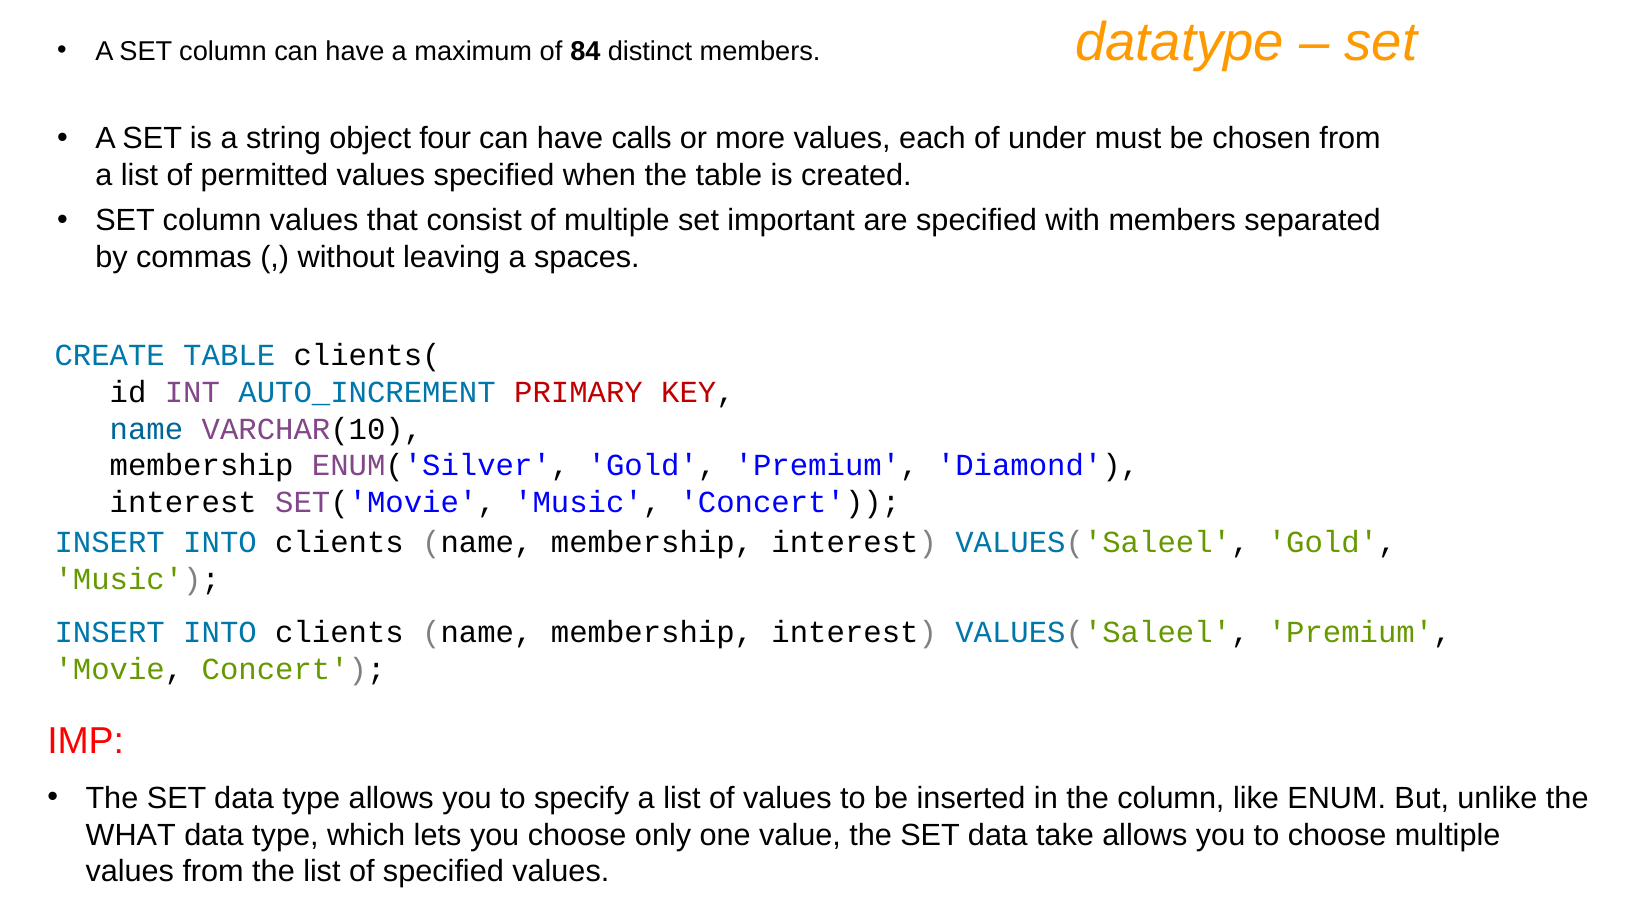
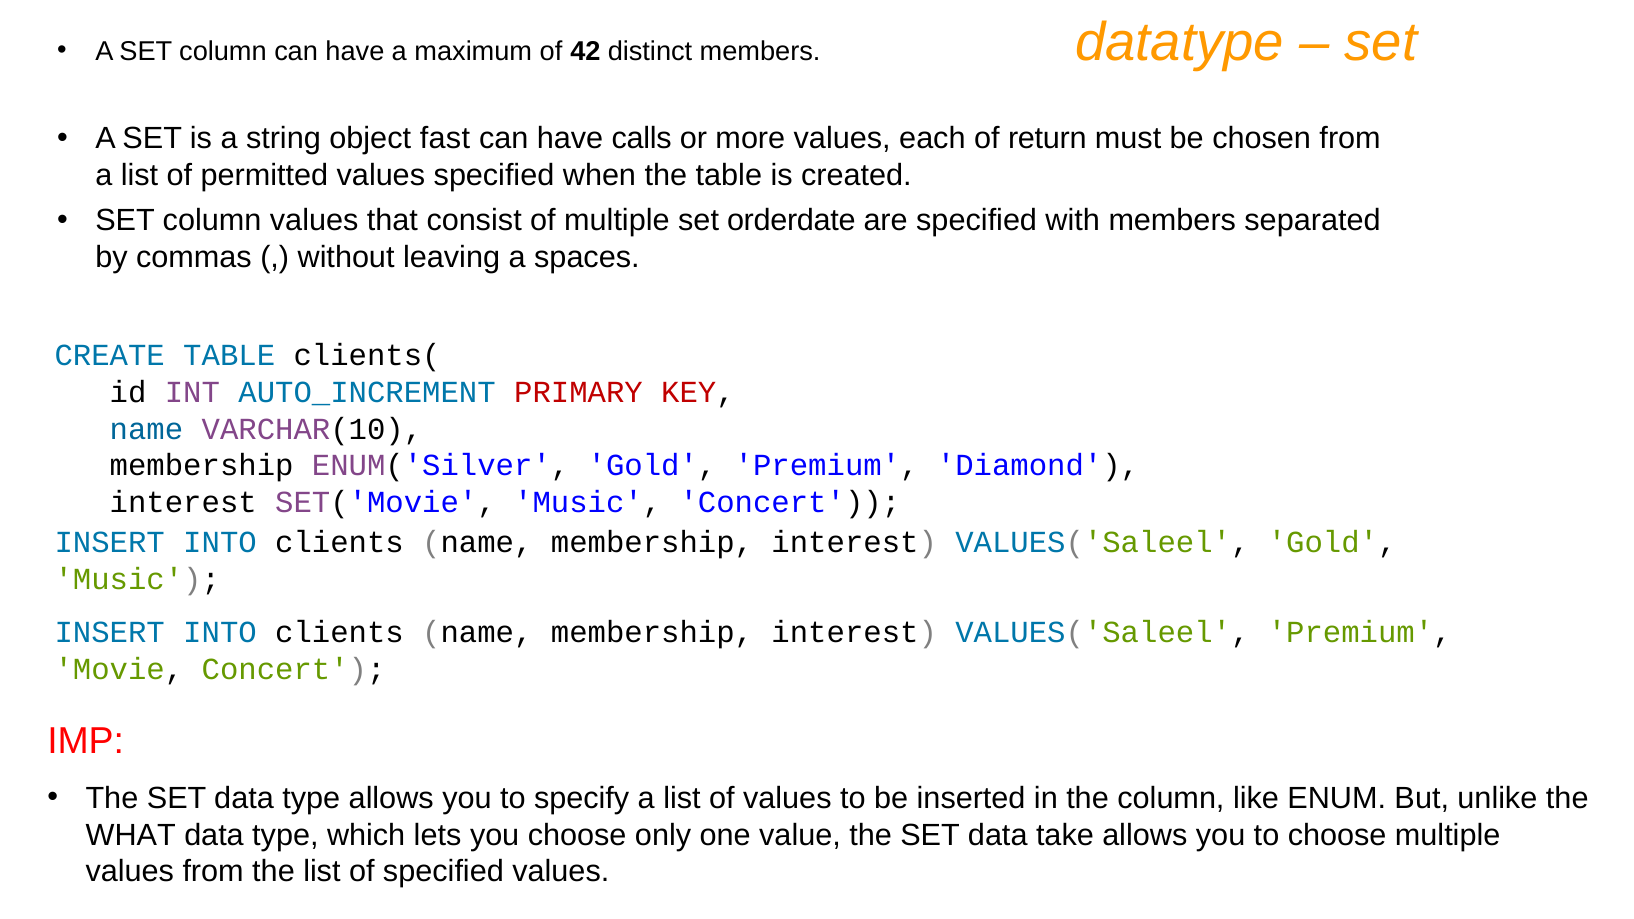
84: 84 -> 42
four: four -> fast
under: under -> return
important: important -> orderdate
